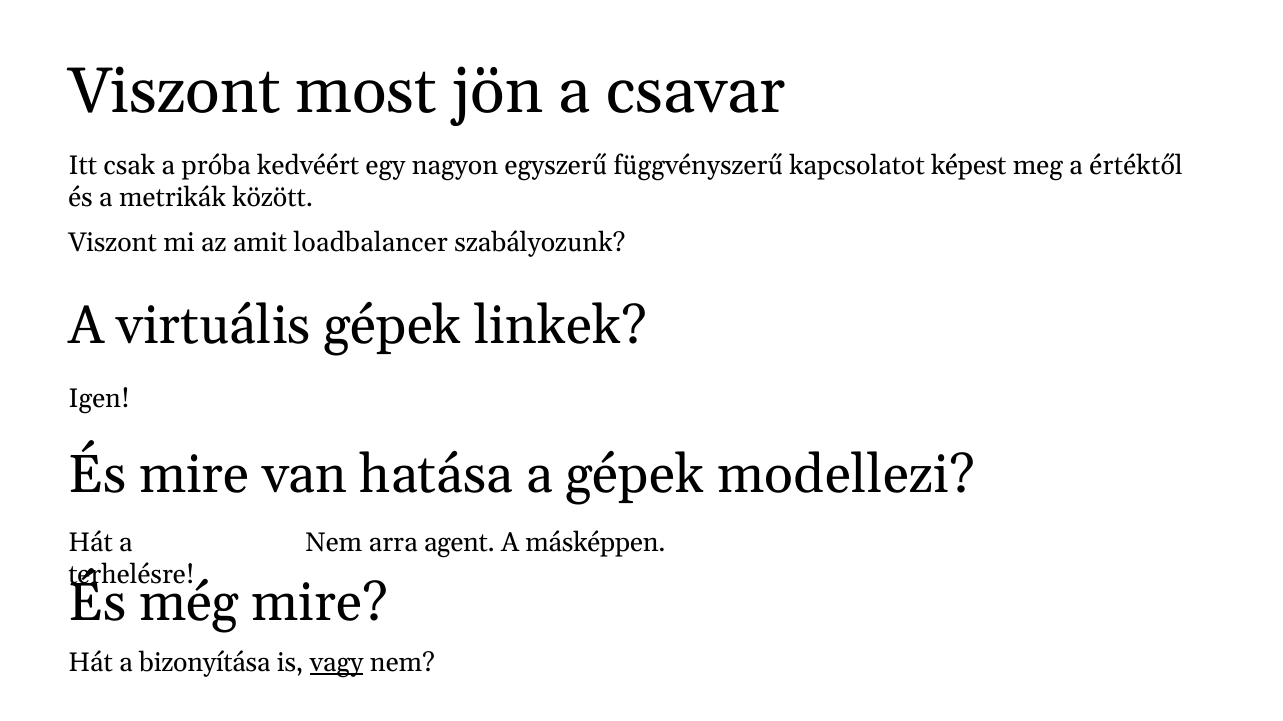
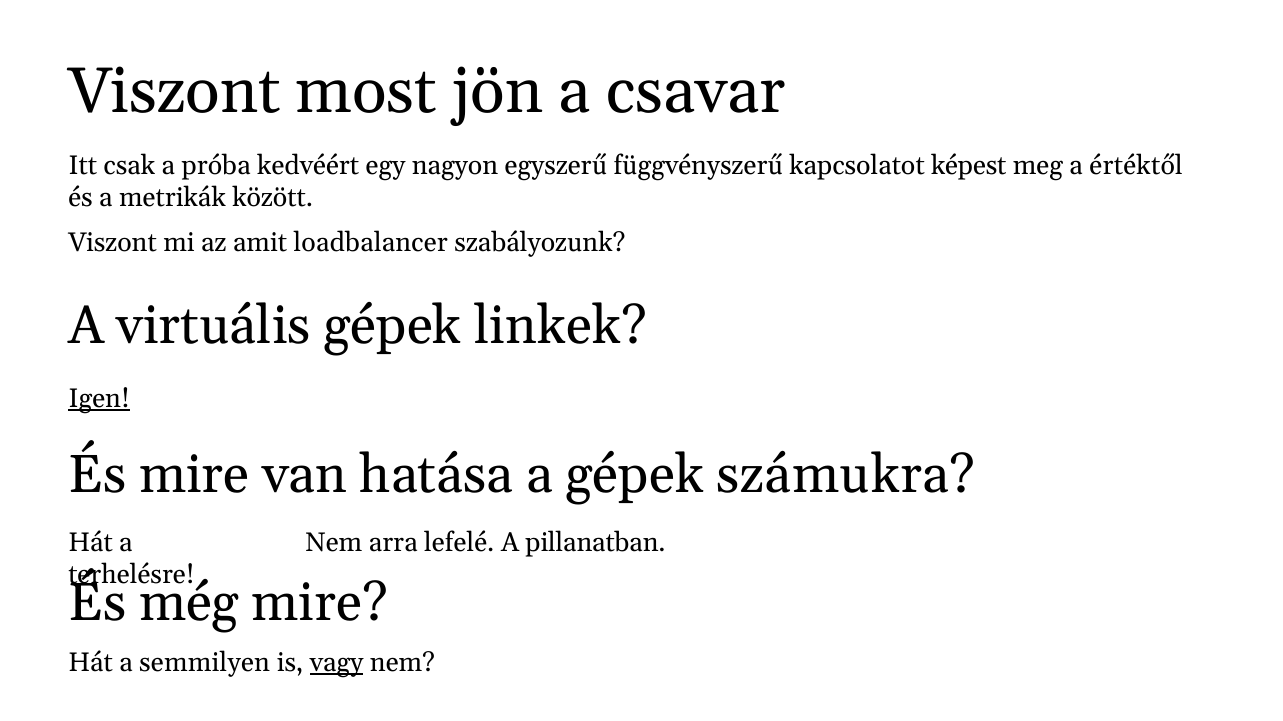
Igen underline: none -> present
modellezi: modellezi -> számukra
agent: agent -> lefelé
másképpen: másképpen -> pillanatban
bizonyítása: bizonyítása -> semmilyen
